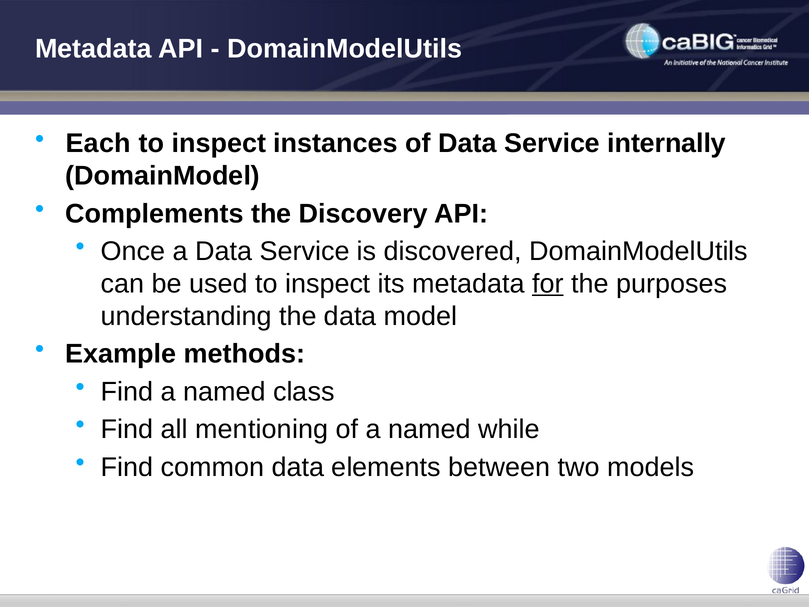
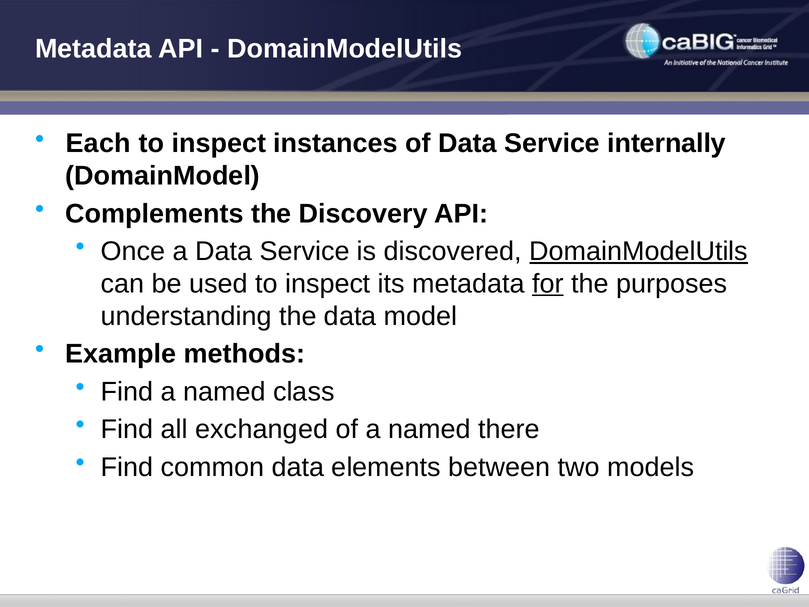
DomainModelUtils at (639, 251) underline: none -> present
mentioning: mentioning -> exchanged
while: while -> there
